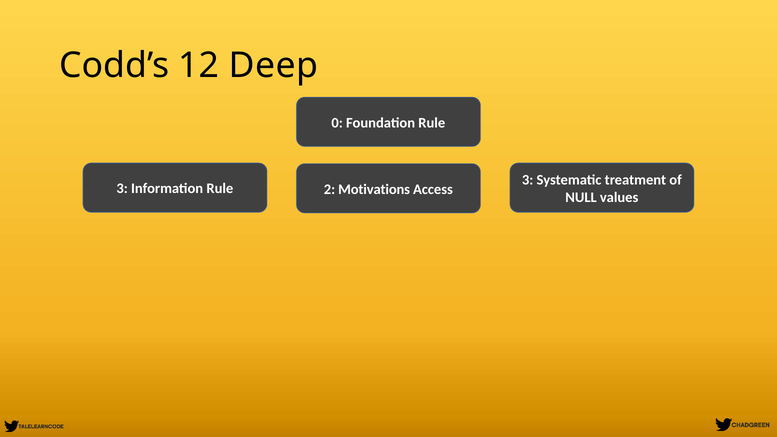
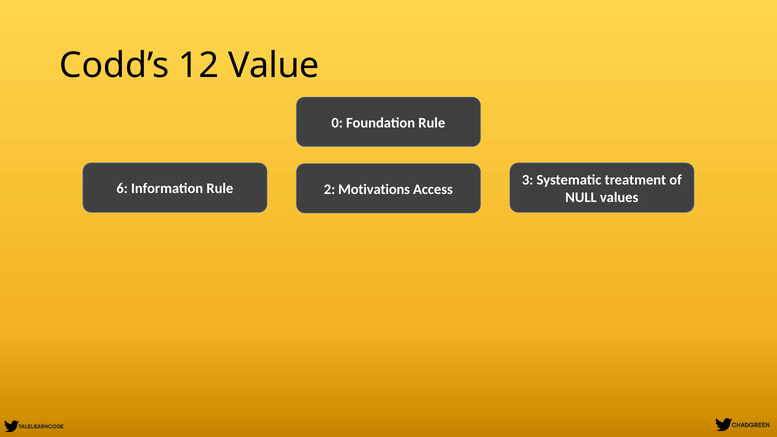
Deep: Deep -> Value
3 at (122, 189): 3 -> 6
